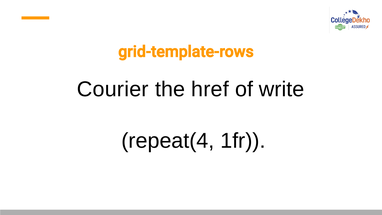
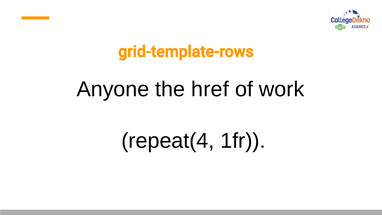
Courier: Courier -> Anyone
write: write -> work
